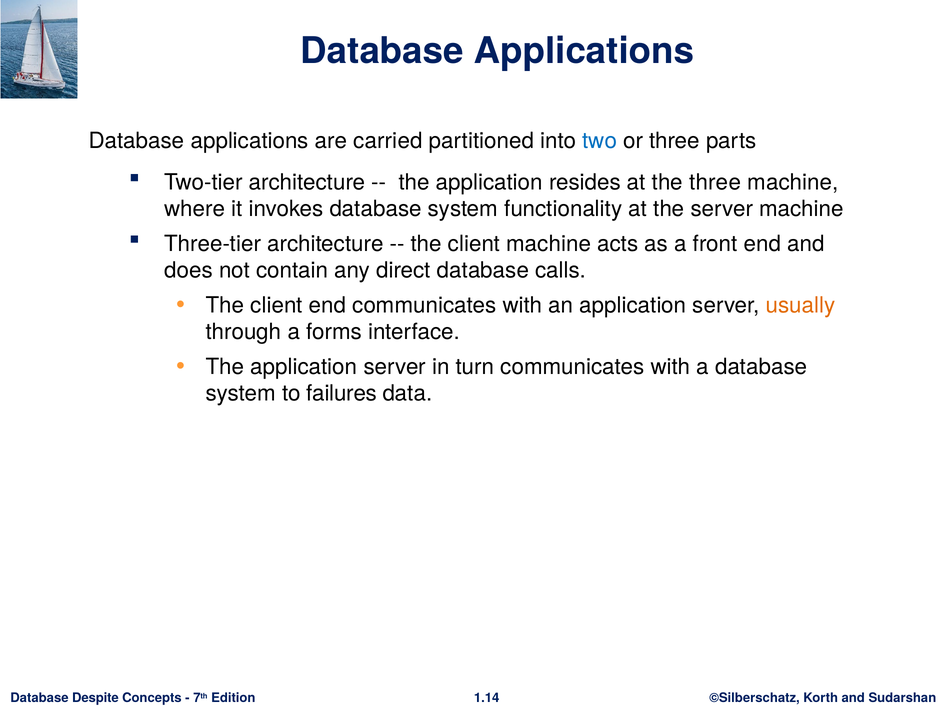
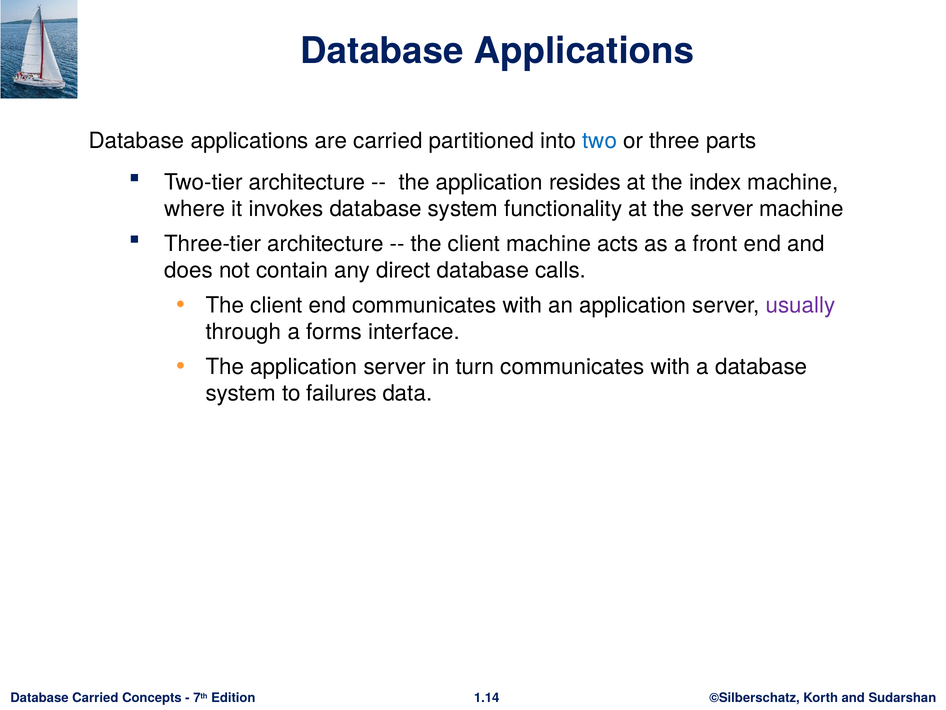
the three: three -> index
usually colour: orange -> purple
Database Despite: Despite -> Carried
